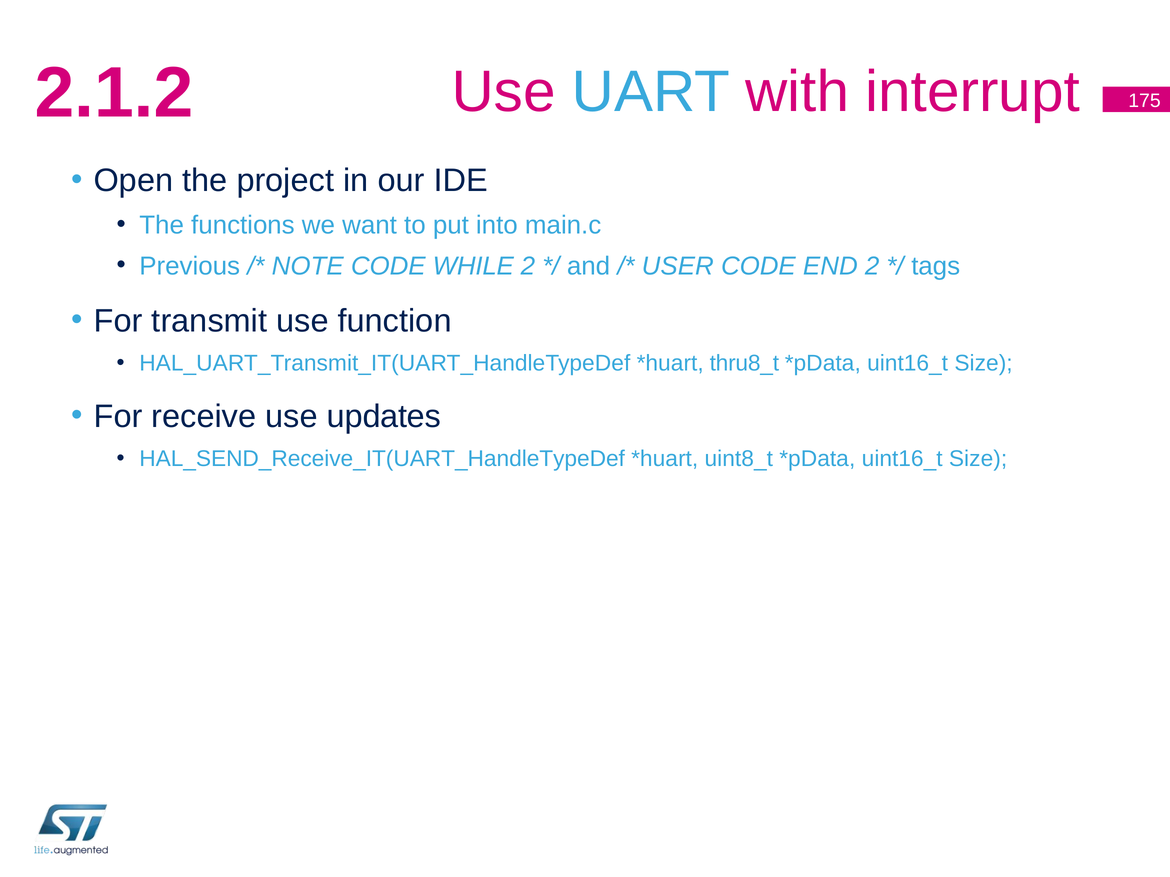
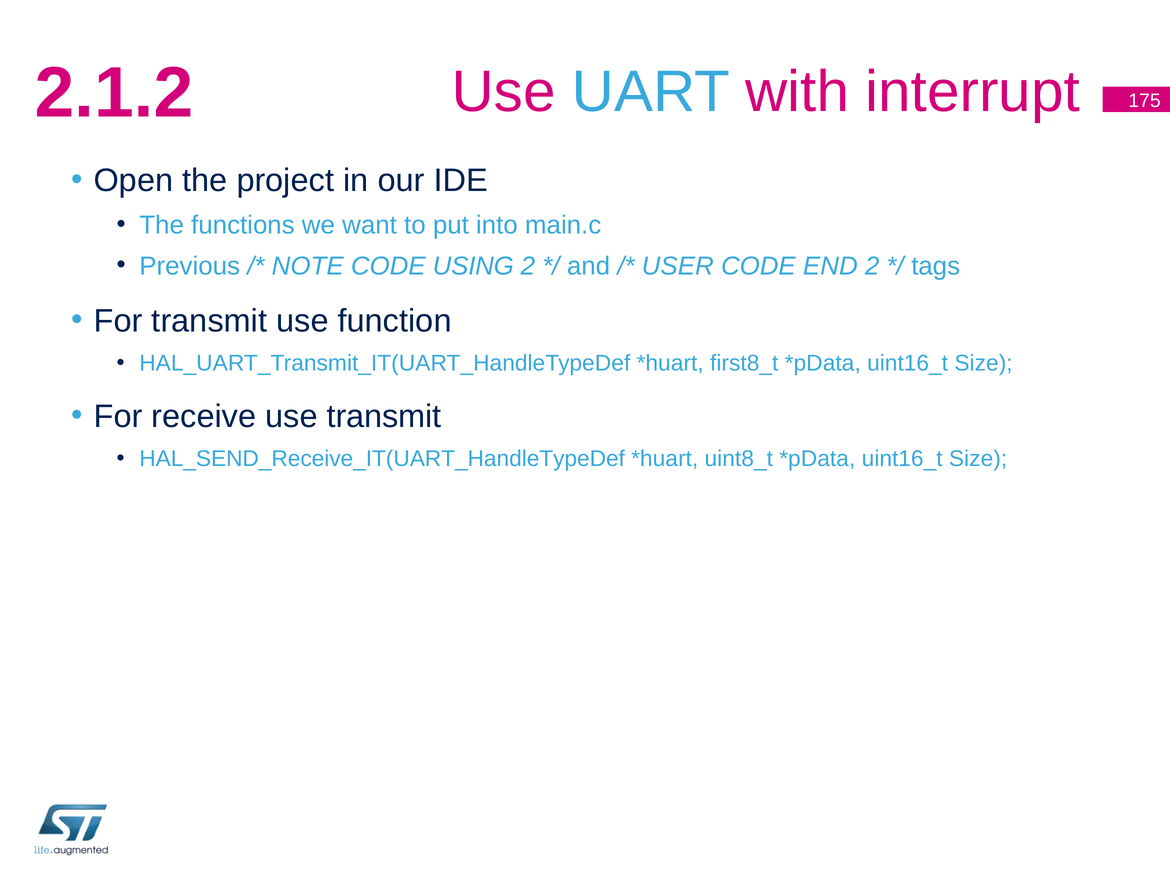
WHILE: WHILE -> USING
thru8_t: thru8_t -> first8_t
use updates: updates -> transmit
